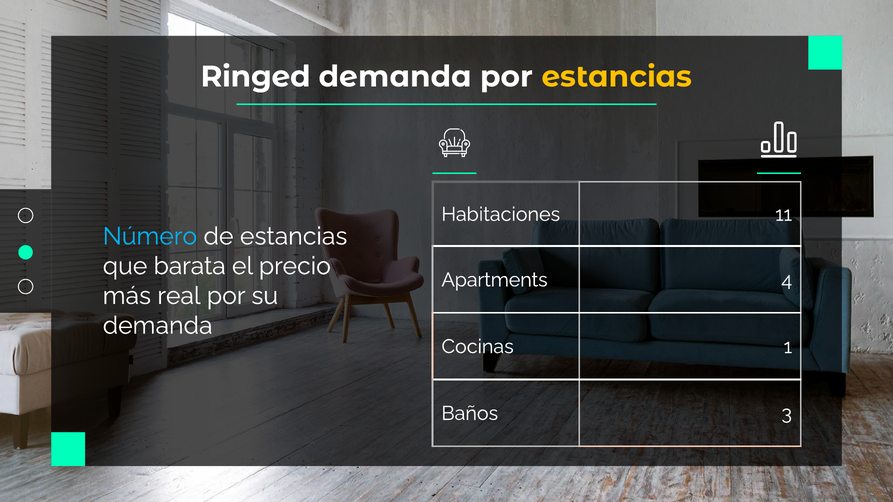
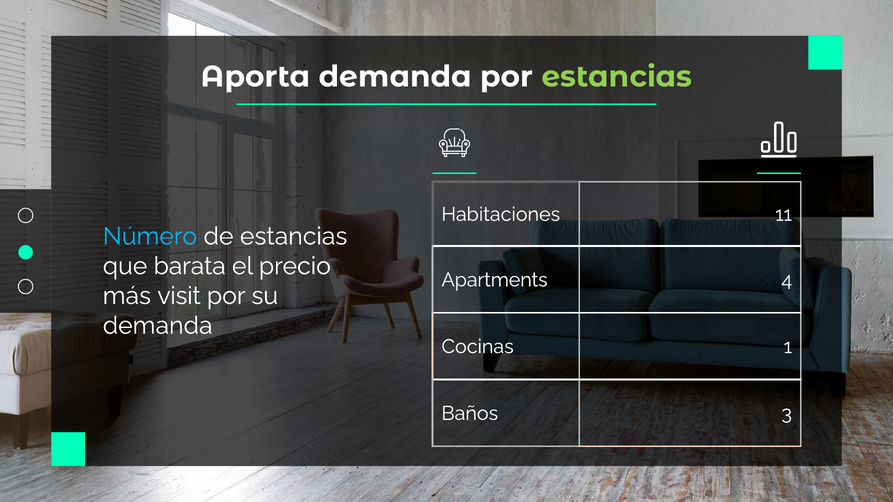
Ringed: Ringed -> Aporta
estancias at (617, 77) colour: yellow -> light green
real: real -> visit
